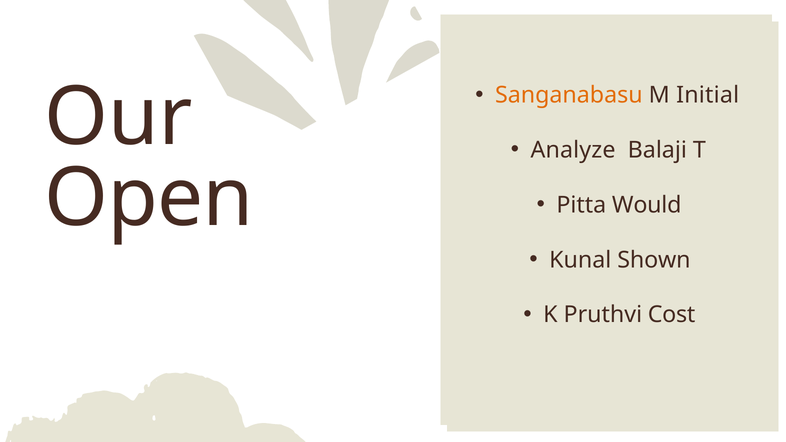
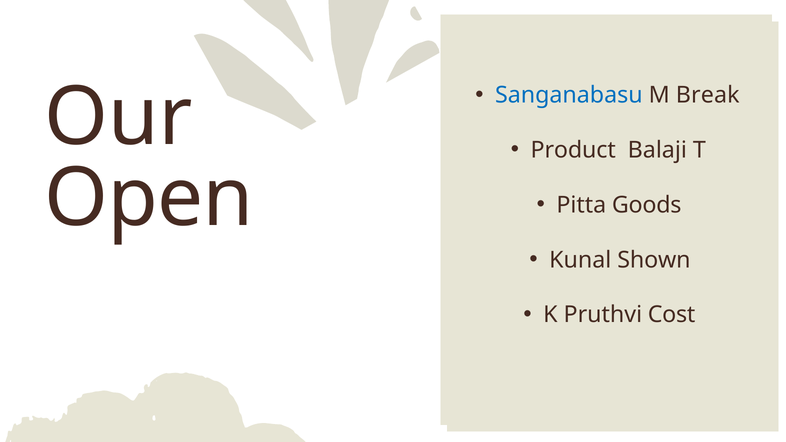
Sanganabasu colour: orange -> blue
Initial: Initial -> Break
Analyze: Analyze -> Product
Would: Would -> Goods
